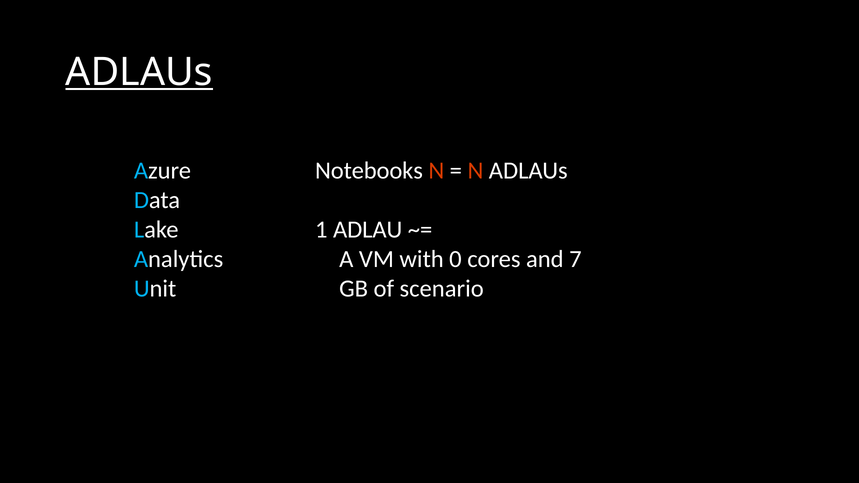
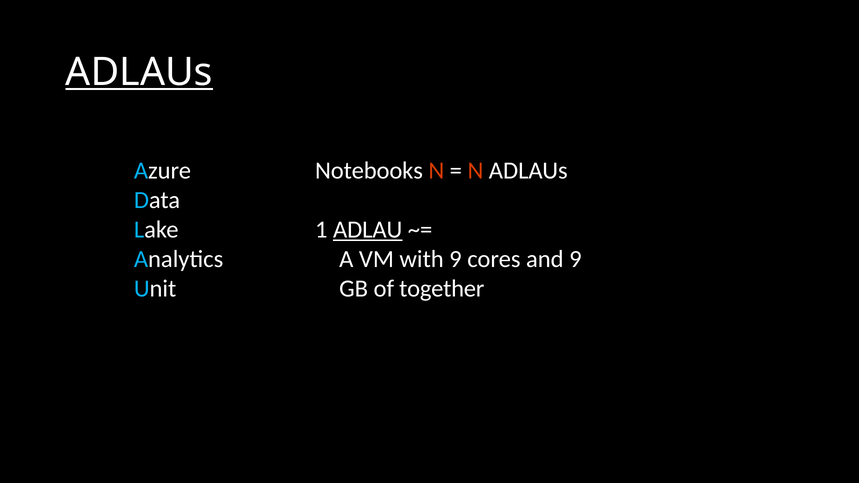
ADLAU underline: none -> present
with 0: 0 -> 9
and 7: 7 -> 9
scenario: scenario -> together
